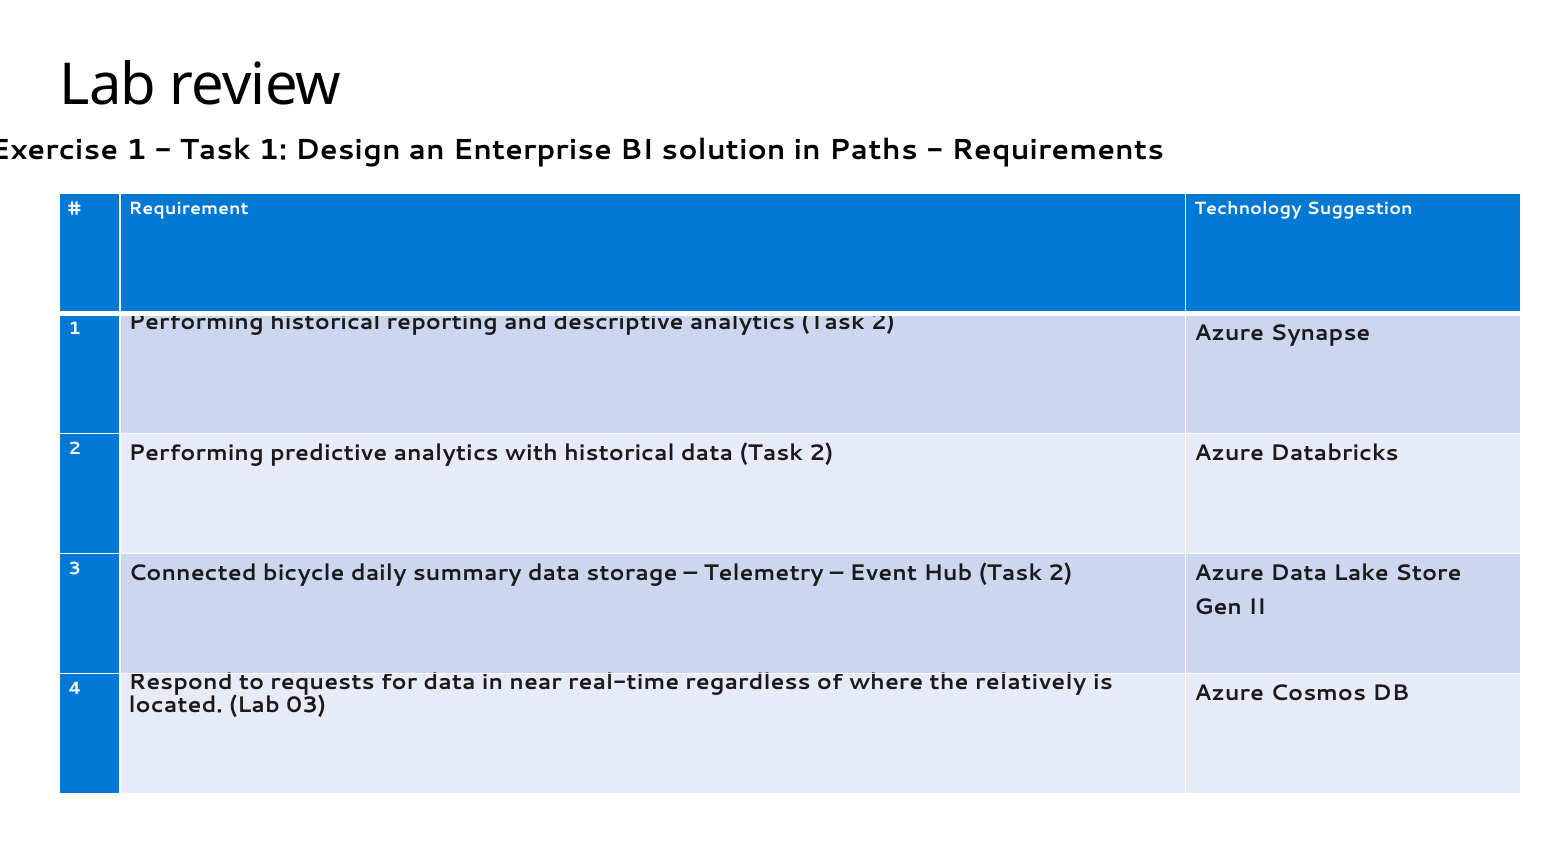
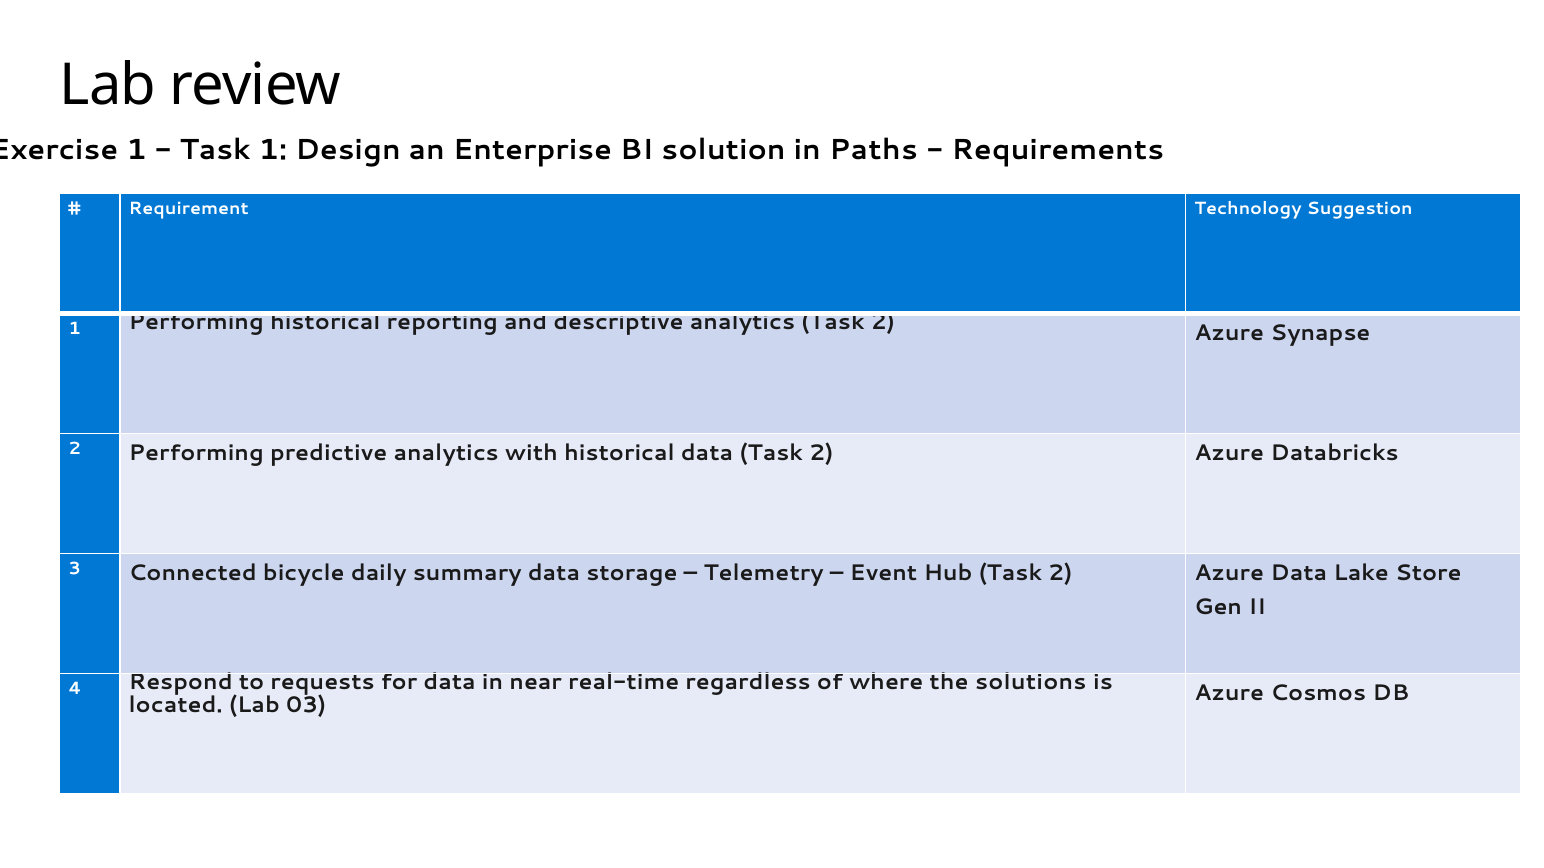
relatively: relatively -> solutions
